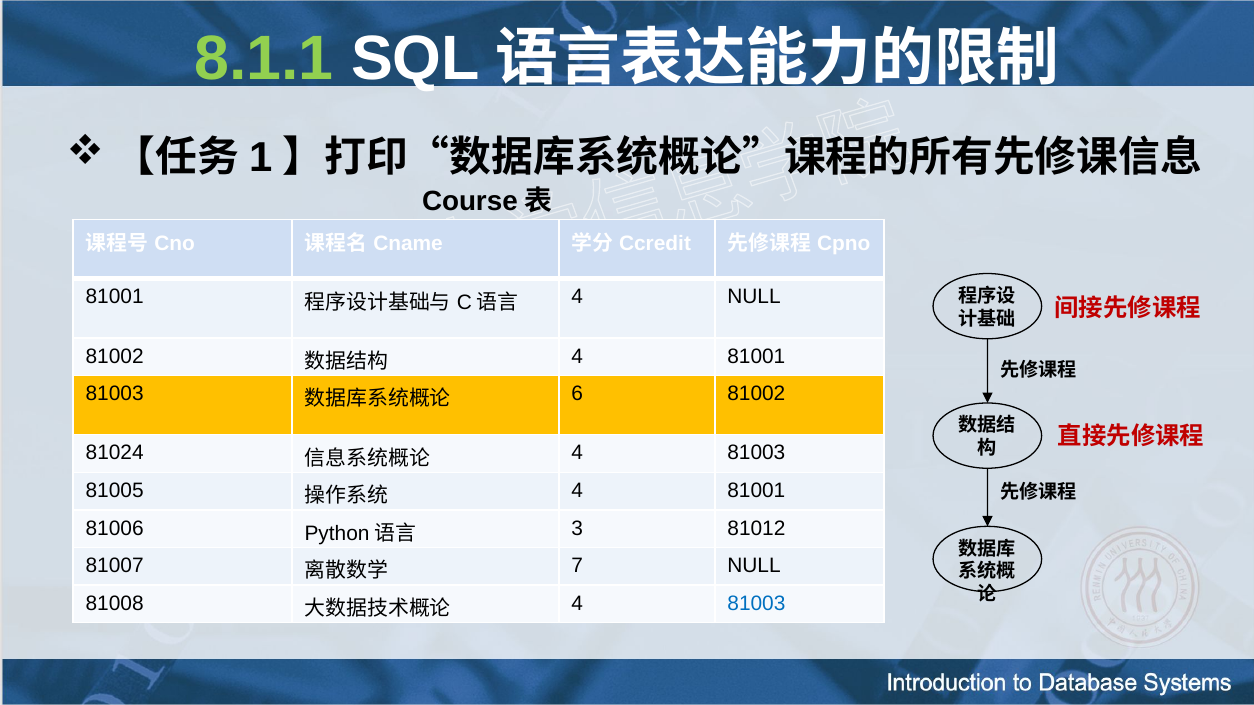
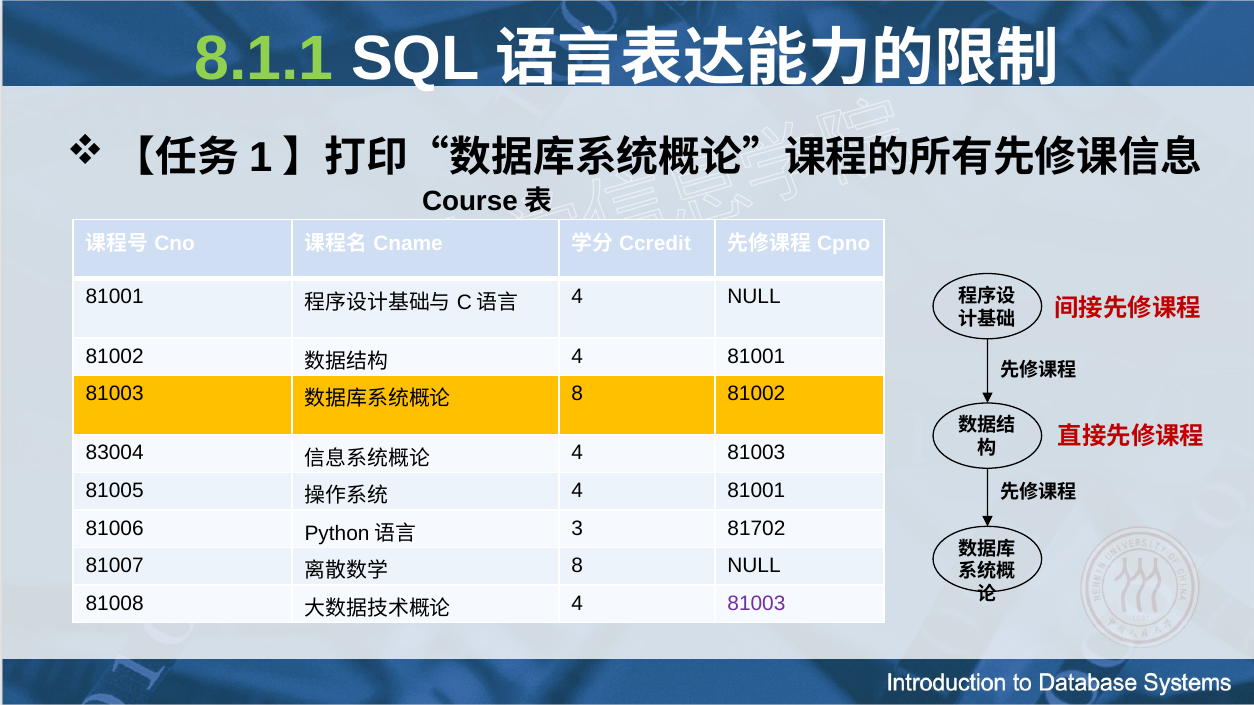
6 at (577, 394): 6 -> 8
81024: 81024 -> 83004
81012: 81012 -> 81702
7 at (577, 566): 7 -> 8
81003 at (756, 604) colour: blue -> purple
